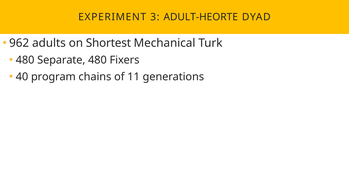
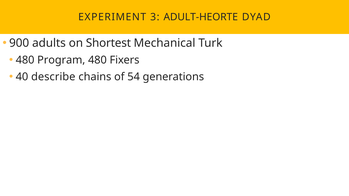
962: 962 -> 900
Separate: Separate -> Program
program: program -> describe
11: 11 -> 54
